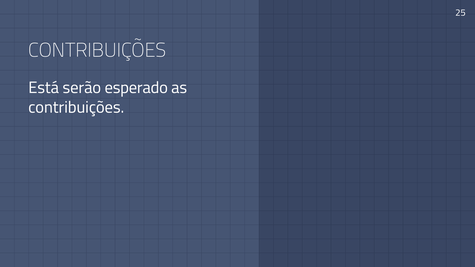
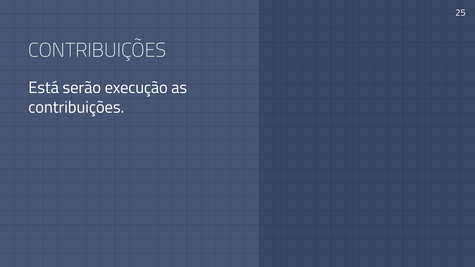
esperado: esperado -> execução
